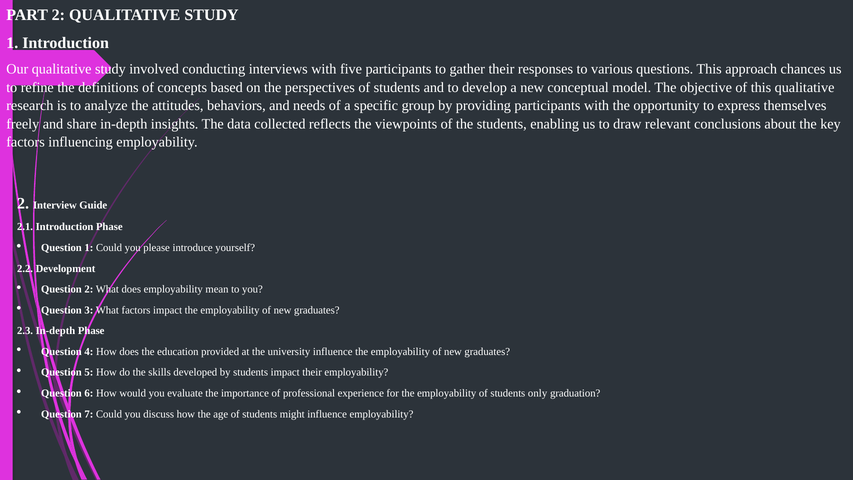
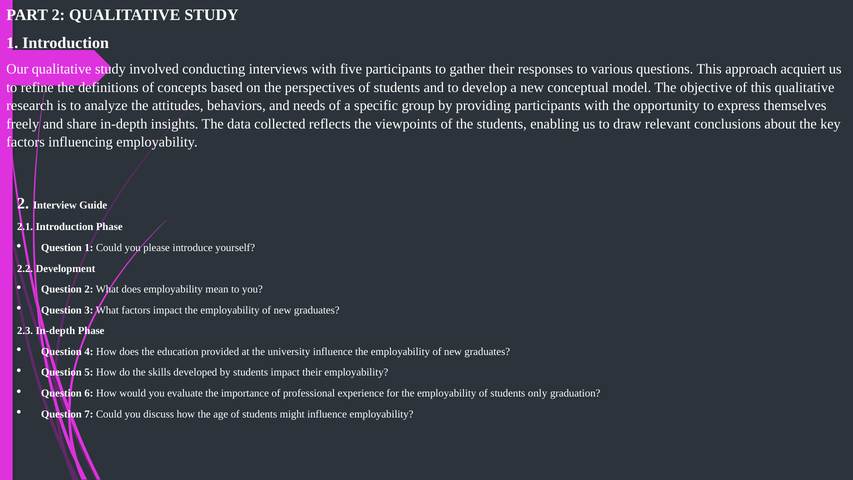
chances: chances -> acquiert
